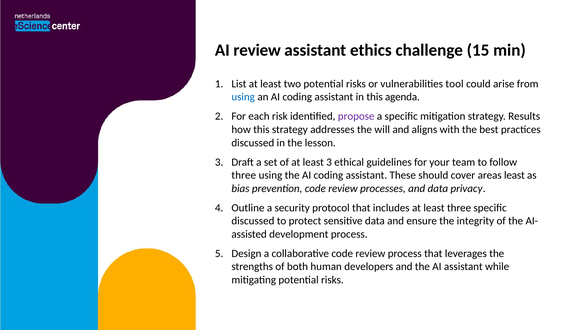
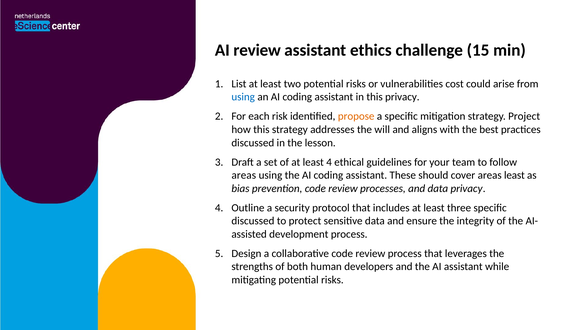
tool: tool -> cost
this agenda: agenda -> privacy
propose colour: purple -> orange
Results: Results -> Project
least 3: 3 -> 4
three at (244, 175): three -> areas
